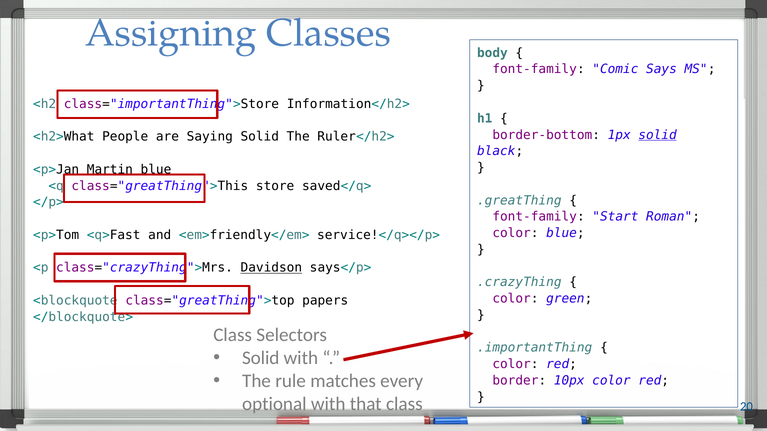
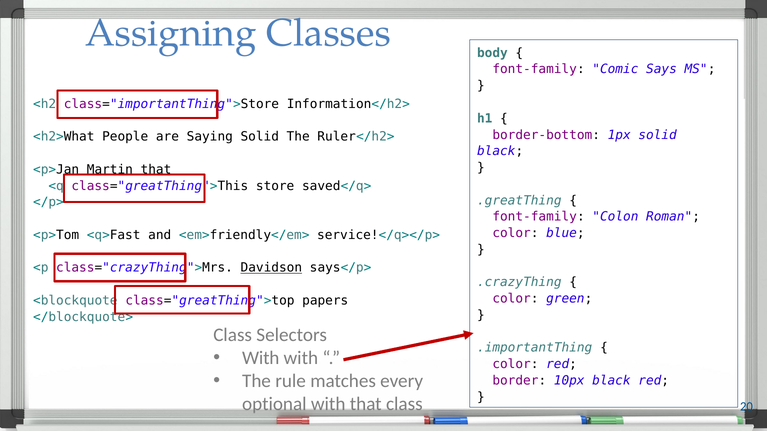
solid at (658, 135) underline: present -> none
Martin blue: blue -> that
Start: Start -> Colon
Solid at (261, 358): Solid -> With
10px color: color -> black
